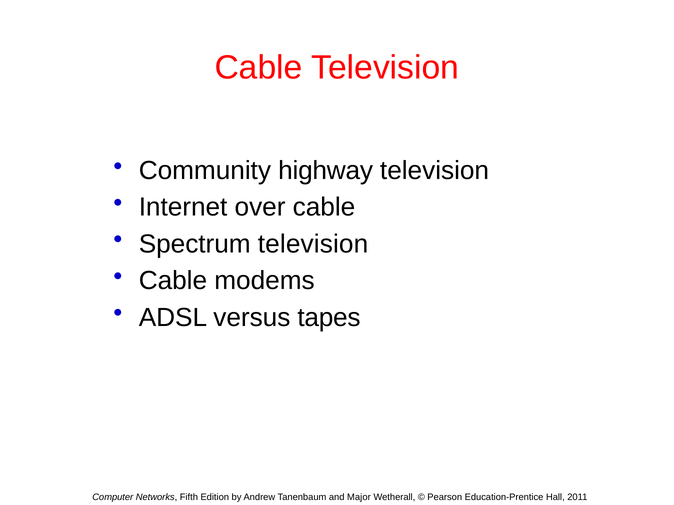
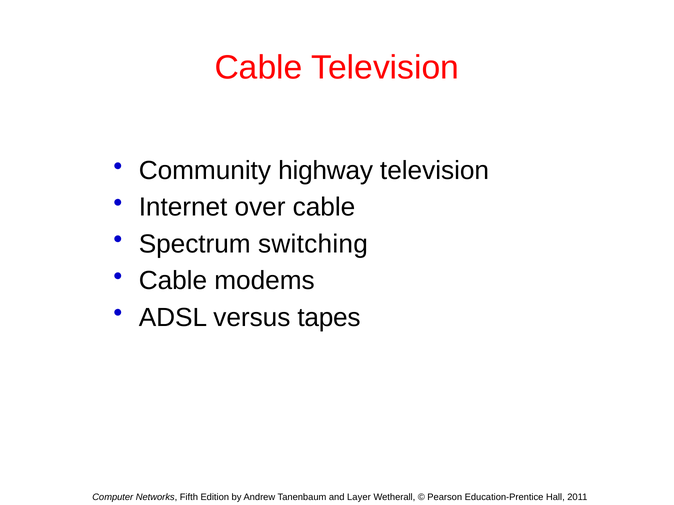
Spectrum television: television -> switching
Major: Major -> Layer
